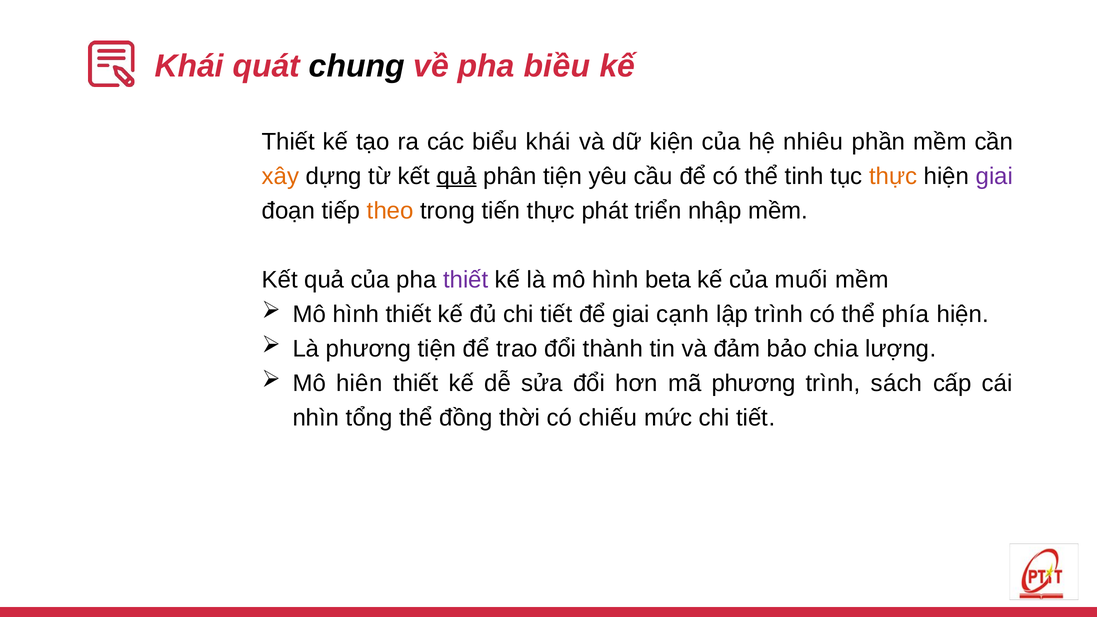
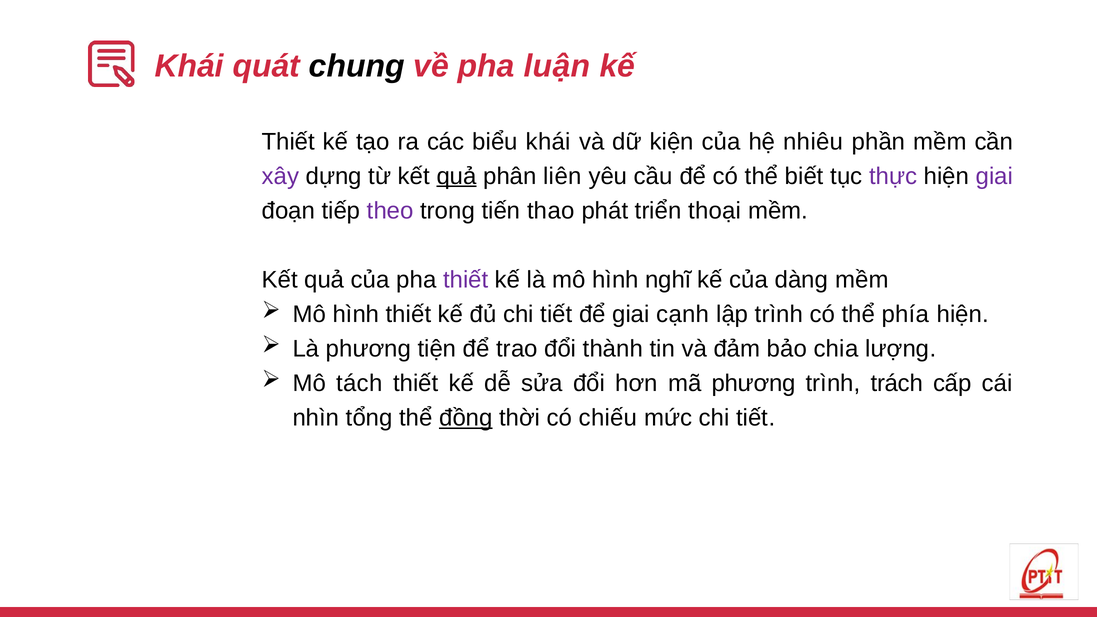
biều: biều -> luận
xây colour: orange -> purple
phân tiện: tiện -> liên
tinh: tinh -> biết
thực at (893, 176) colour: orange -> purple
theo colour: orange -> purple
tiến thực: thực -> thao
nhập: nhập -> thoại
beta: beta -> nghĩ
muối: muối -> dàng
hiên: hiên -> tách
sách: sách -> trách
đồng underline: none -> present
